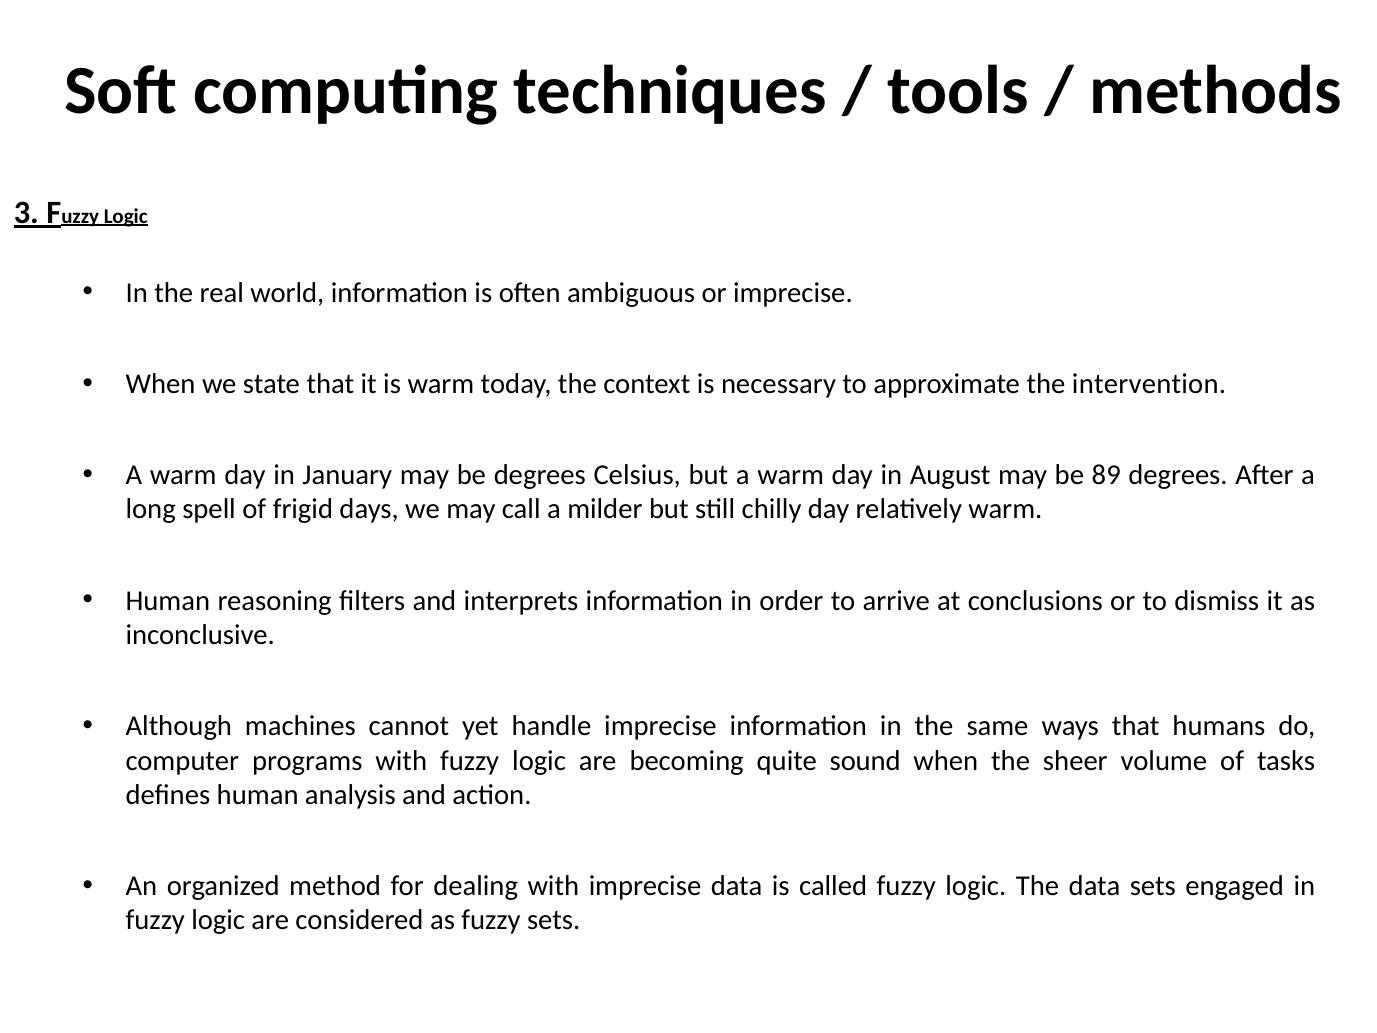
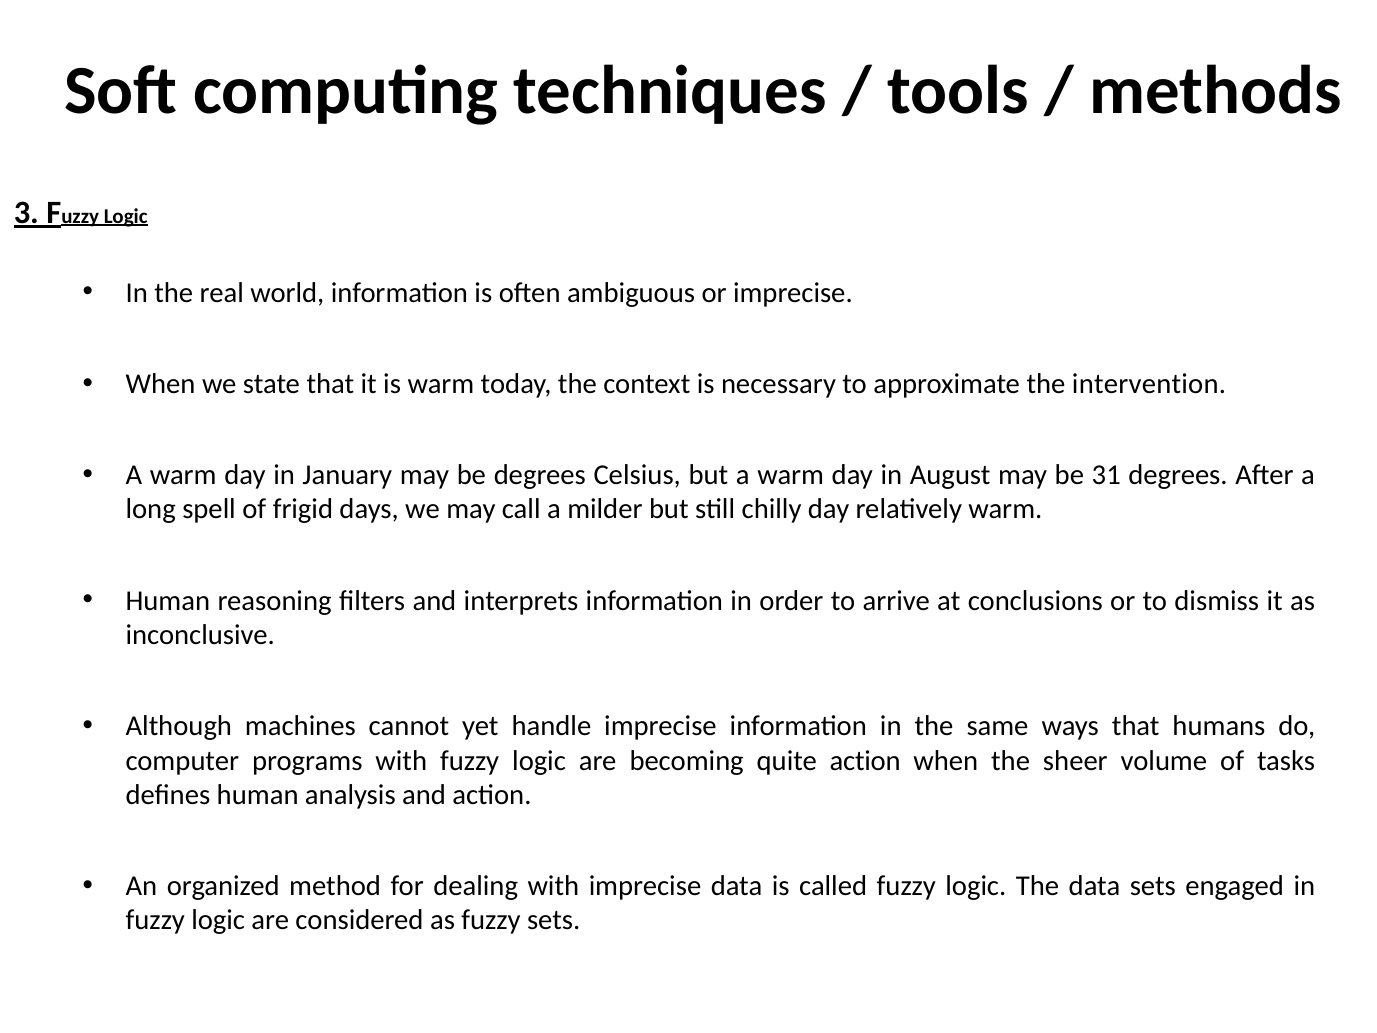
89: 89 -> 31
quite sound: sound -> action
